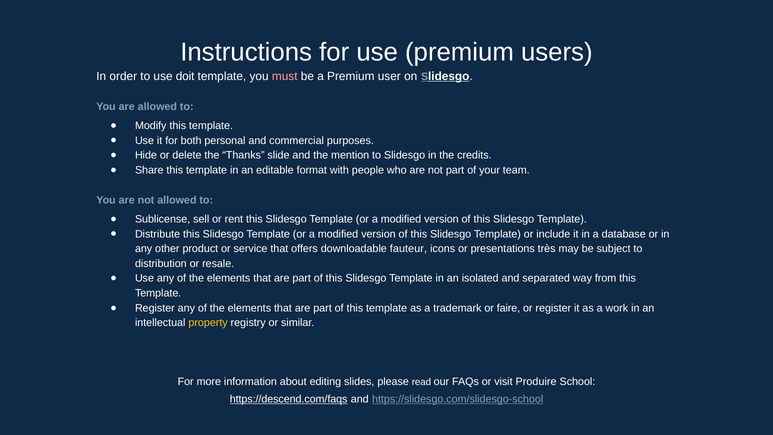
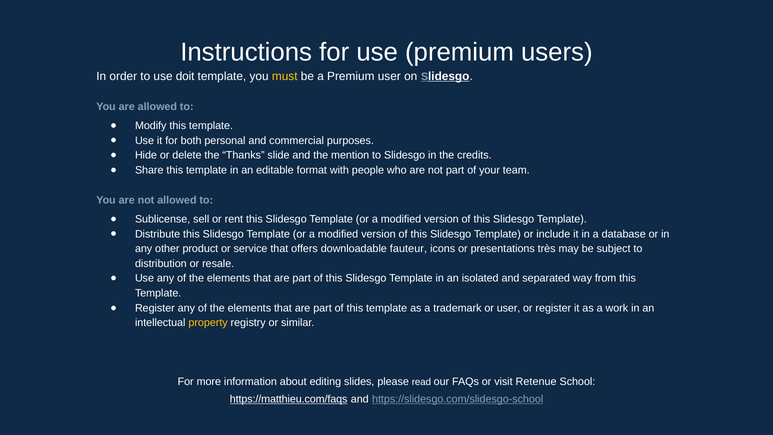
must colour: pink -> yellow
or faire: faire -> user
Produire: Produire -> Retenue
https://descend.com/faqs: https://descend.com/faqs -> https://matthieu.com/faqs
